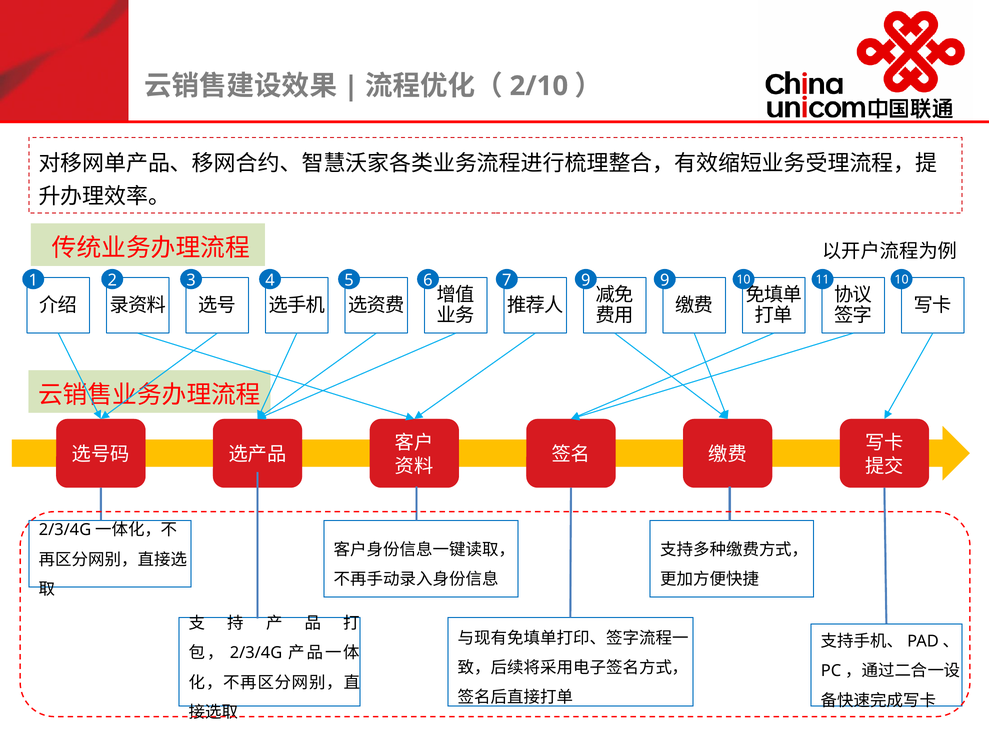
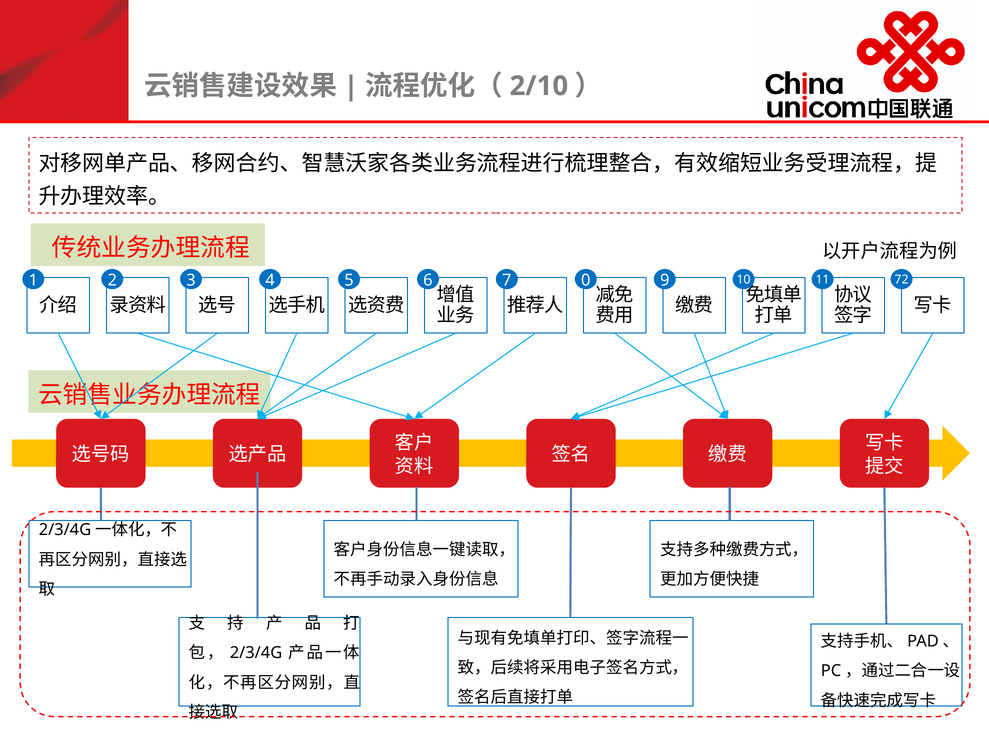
7 9: 9 -> 0
11 10: 10 -> 72
